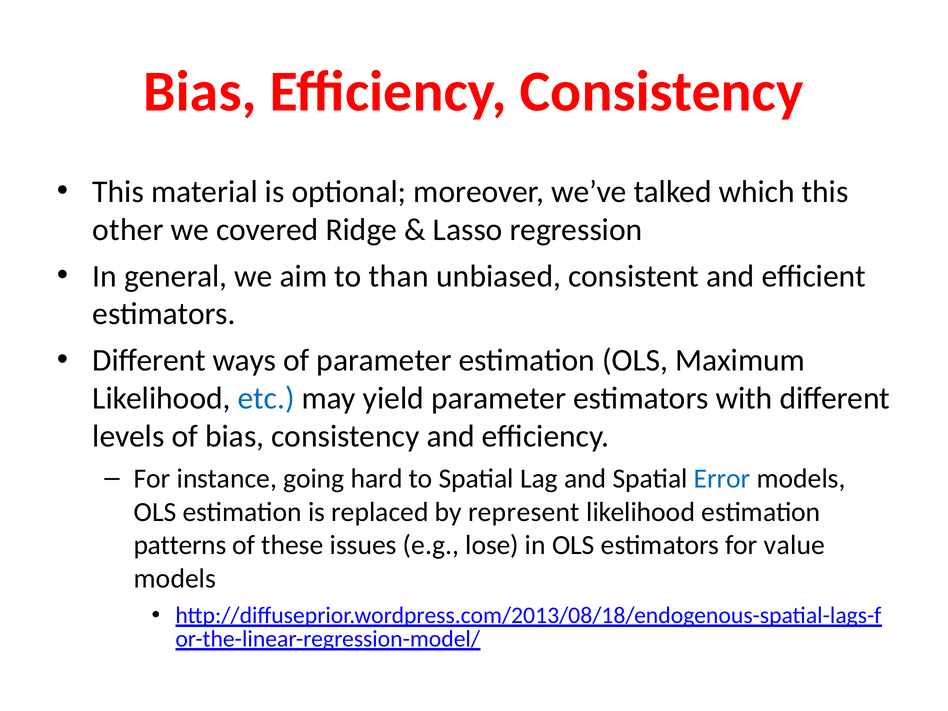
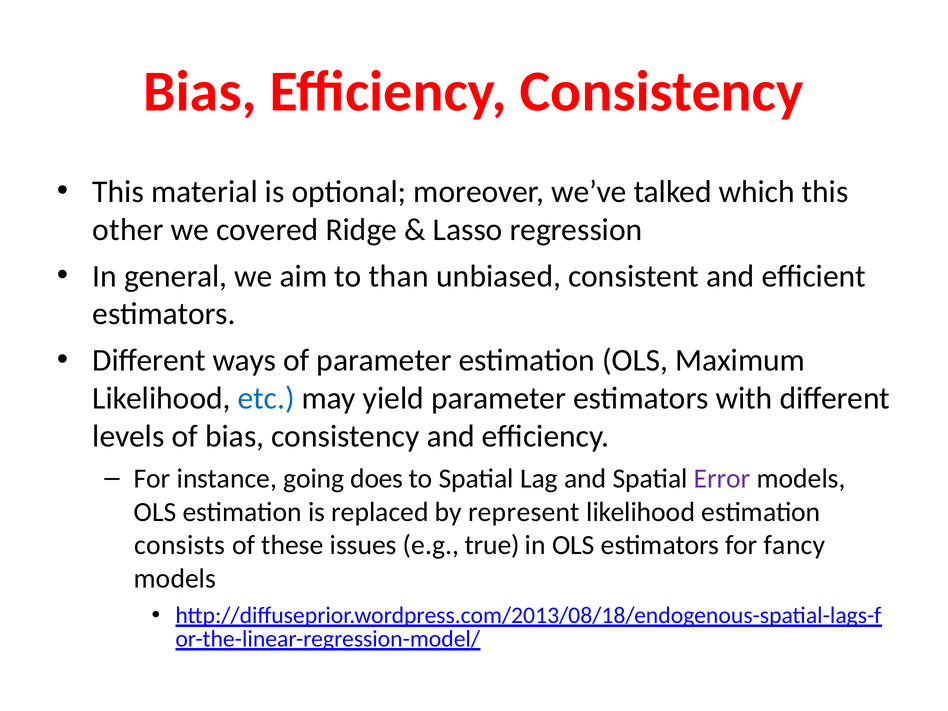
hard: hard -> does
Error colour: blue -> purple
patterns: patterns -> consists
lose: lose -> true
value: value -> fancy
